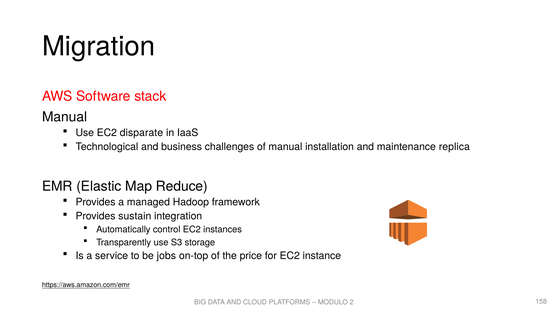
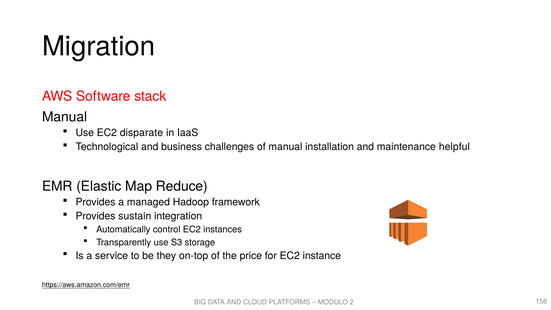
replica: replica -> helpful
jobs: jobs -> they
